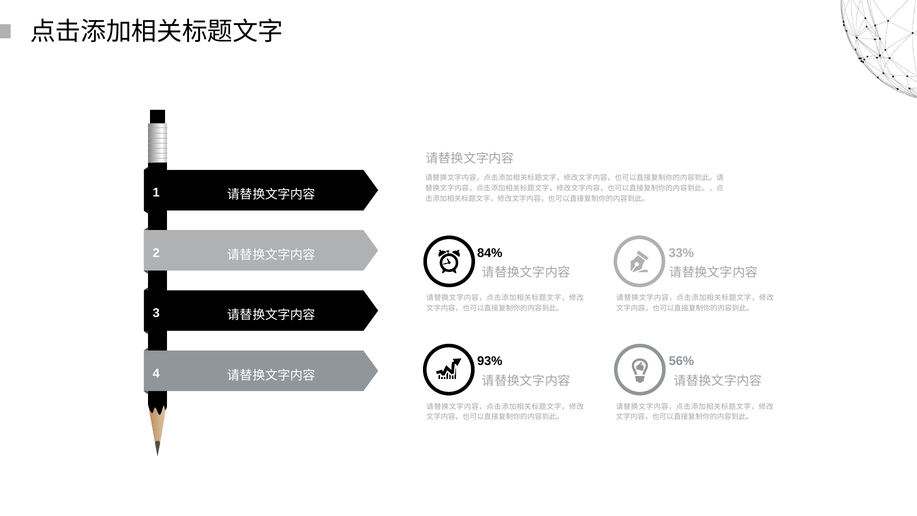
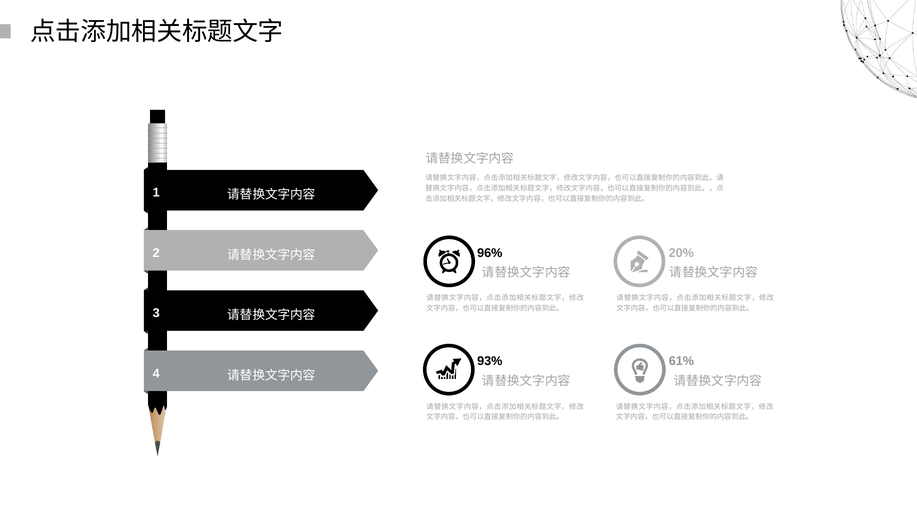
84%: 84% -> 96%
33%: 33% -> 20%
56%: 56% -> 61%
